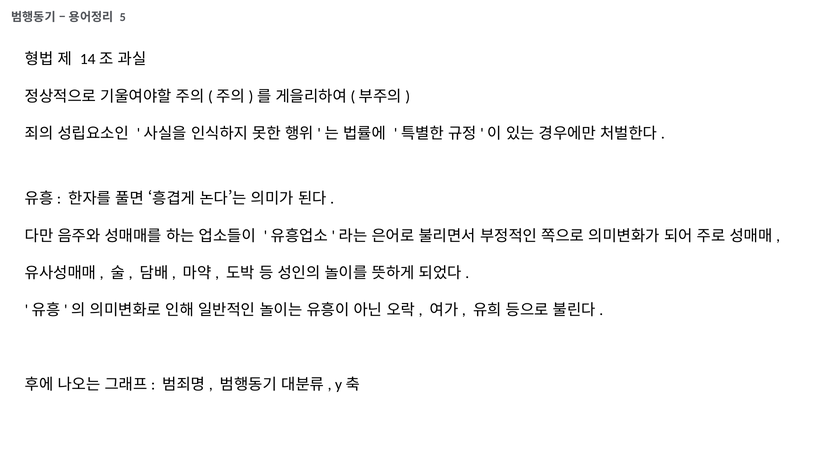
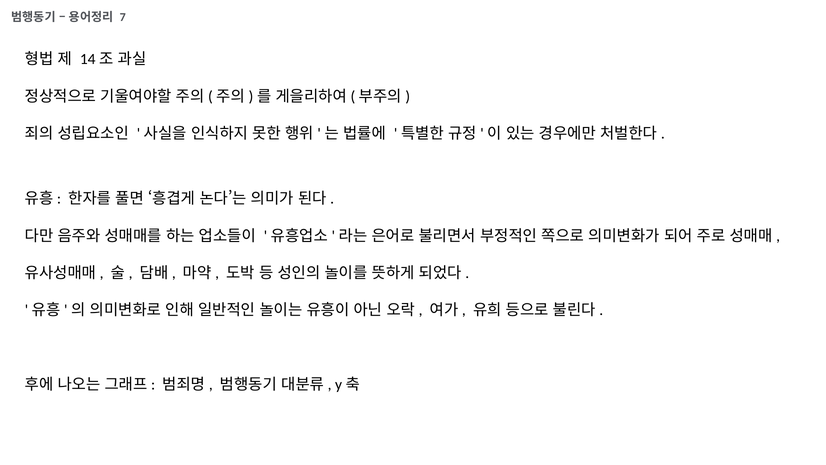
5: 5 -> 7
